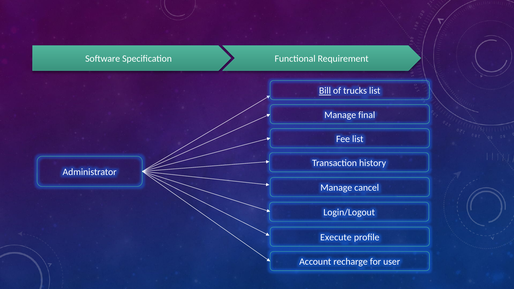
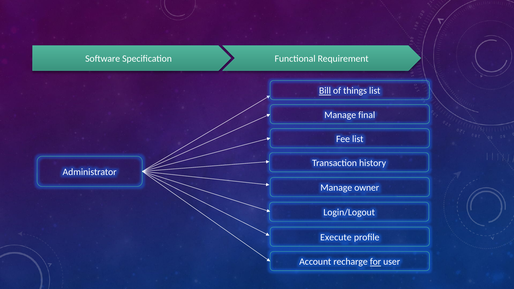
trucks: trucks -> things
cancel: cancel -> owner
for underline: none -> present
